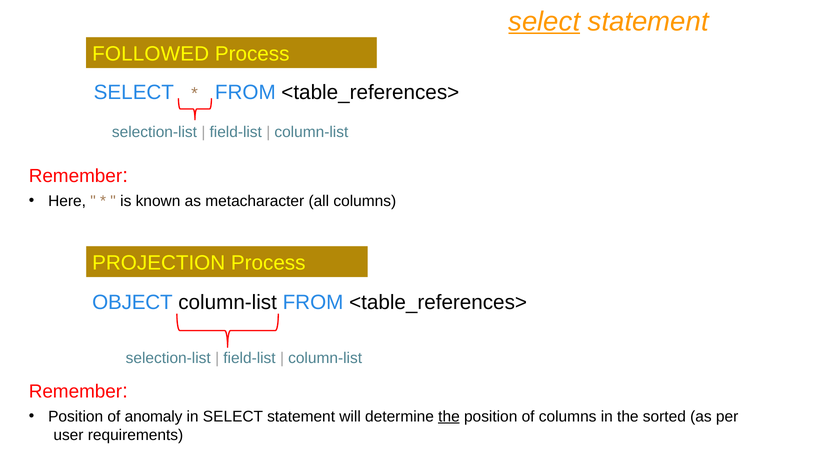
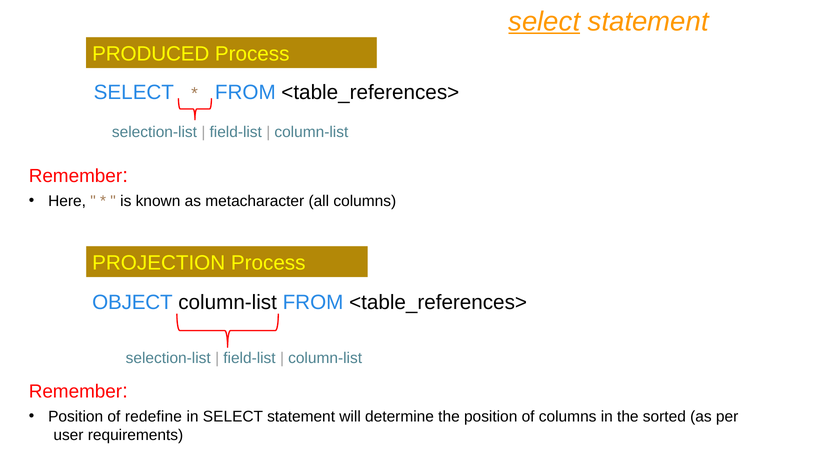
FOLLOWED: FOLLOWED -> PRODUCED
anomaly: anomaly -> redefine
the at (449, 416) underline: present -> none
